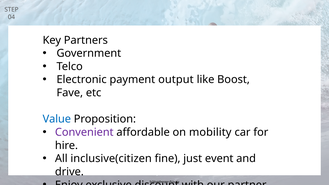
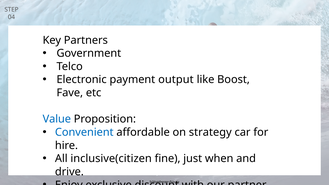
Convenient colour: purple -> blue
mobility: mobility -> strategy
event: event -> when
